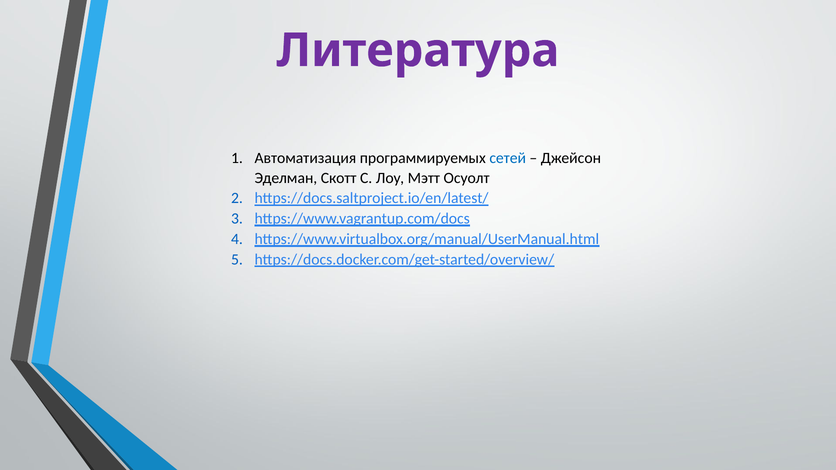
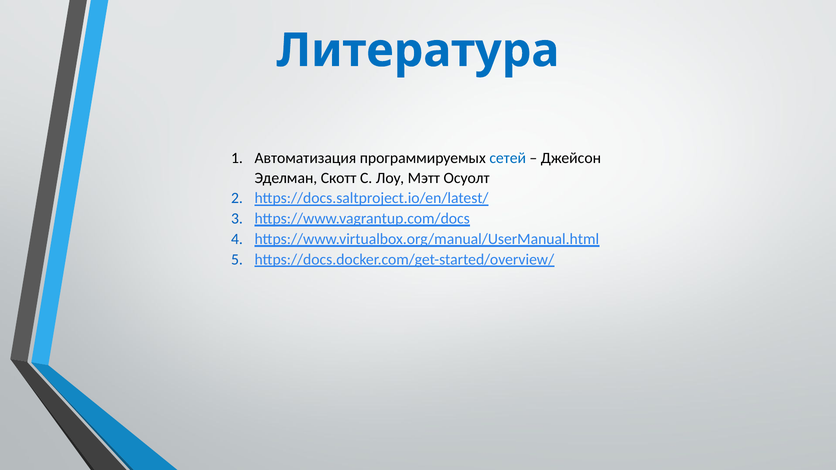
Литература colour: purple -> blue
